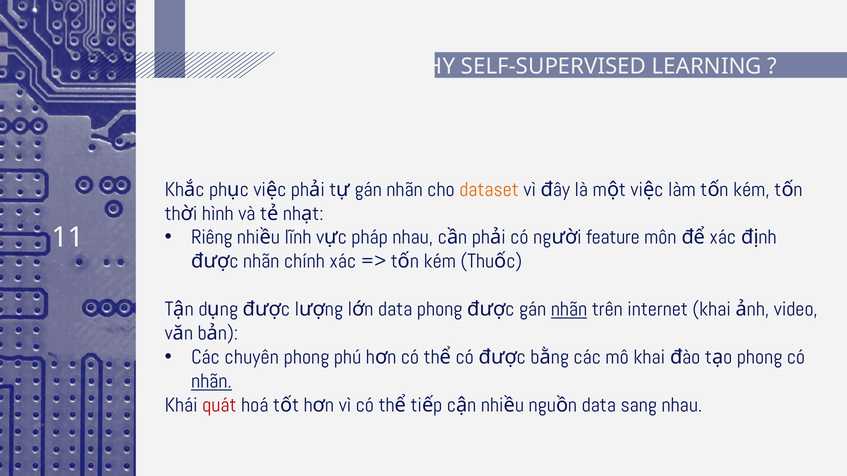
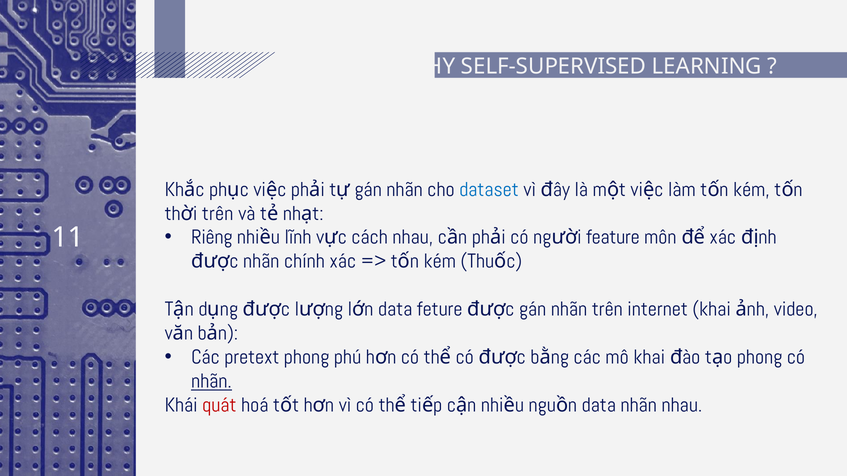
dataset colour: orange -> blue
hình at (218, 214): hình -> trên
pháp: pháp -> cách
data phong: phong -> feture
nhãn at (569, 310) underline: present -> none
chuyên: chuyên -> pretext
data sang: sang -> nhãn
